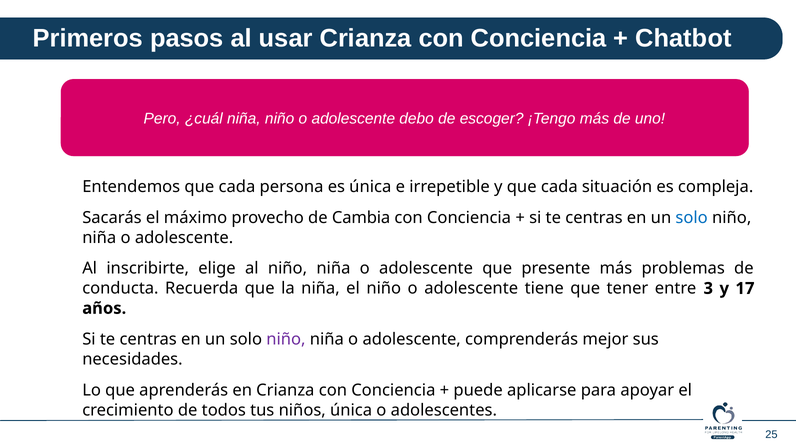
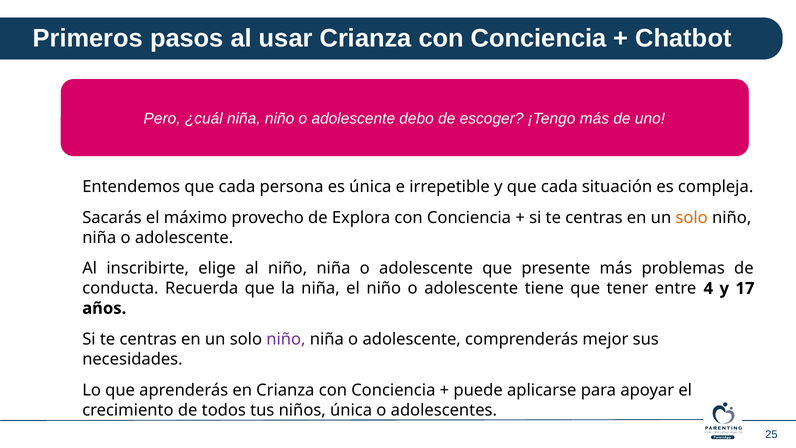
Cambia: Cambia -> Explora
solo at (692, 218) colour: blue -> orange
3: 3 -> 4
